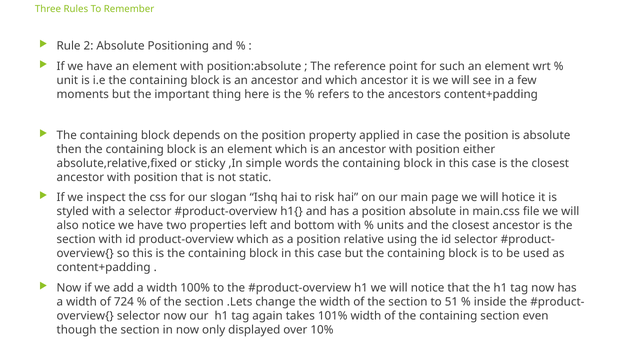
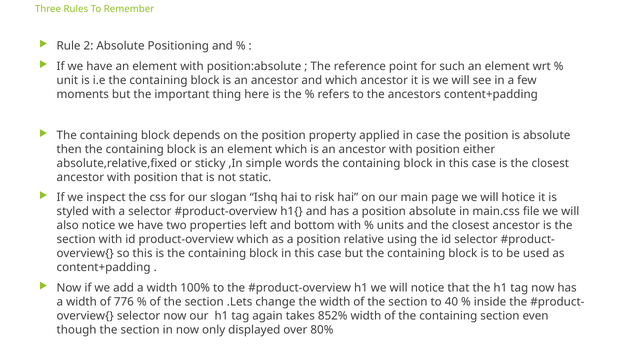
724: 724 -> 776
51: 51 -> 40
101%: 101% -> 852%
10%: 10% -> 80%
